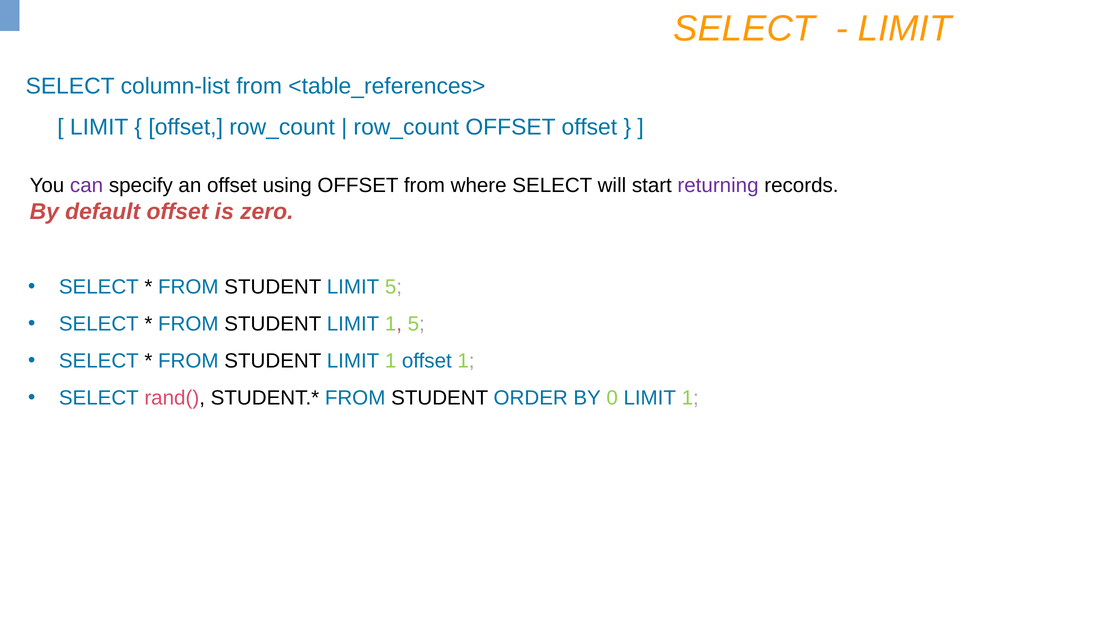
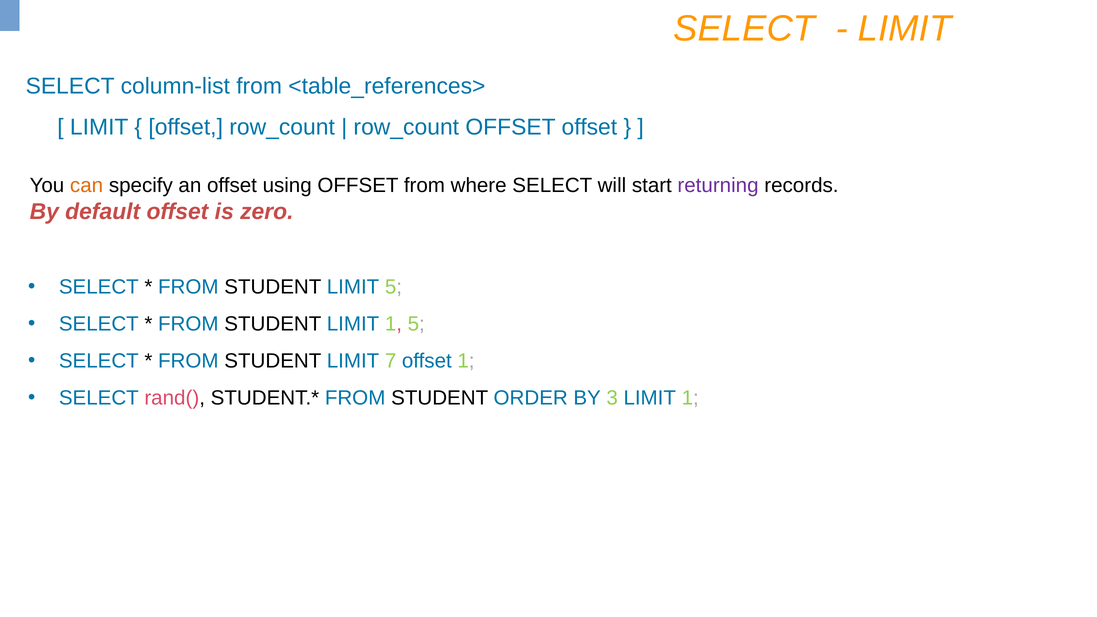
can colour: purple -> orange
1 at (391, 361): 1 -> 7
0: 0 -> 3
